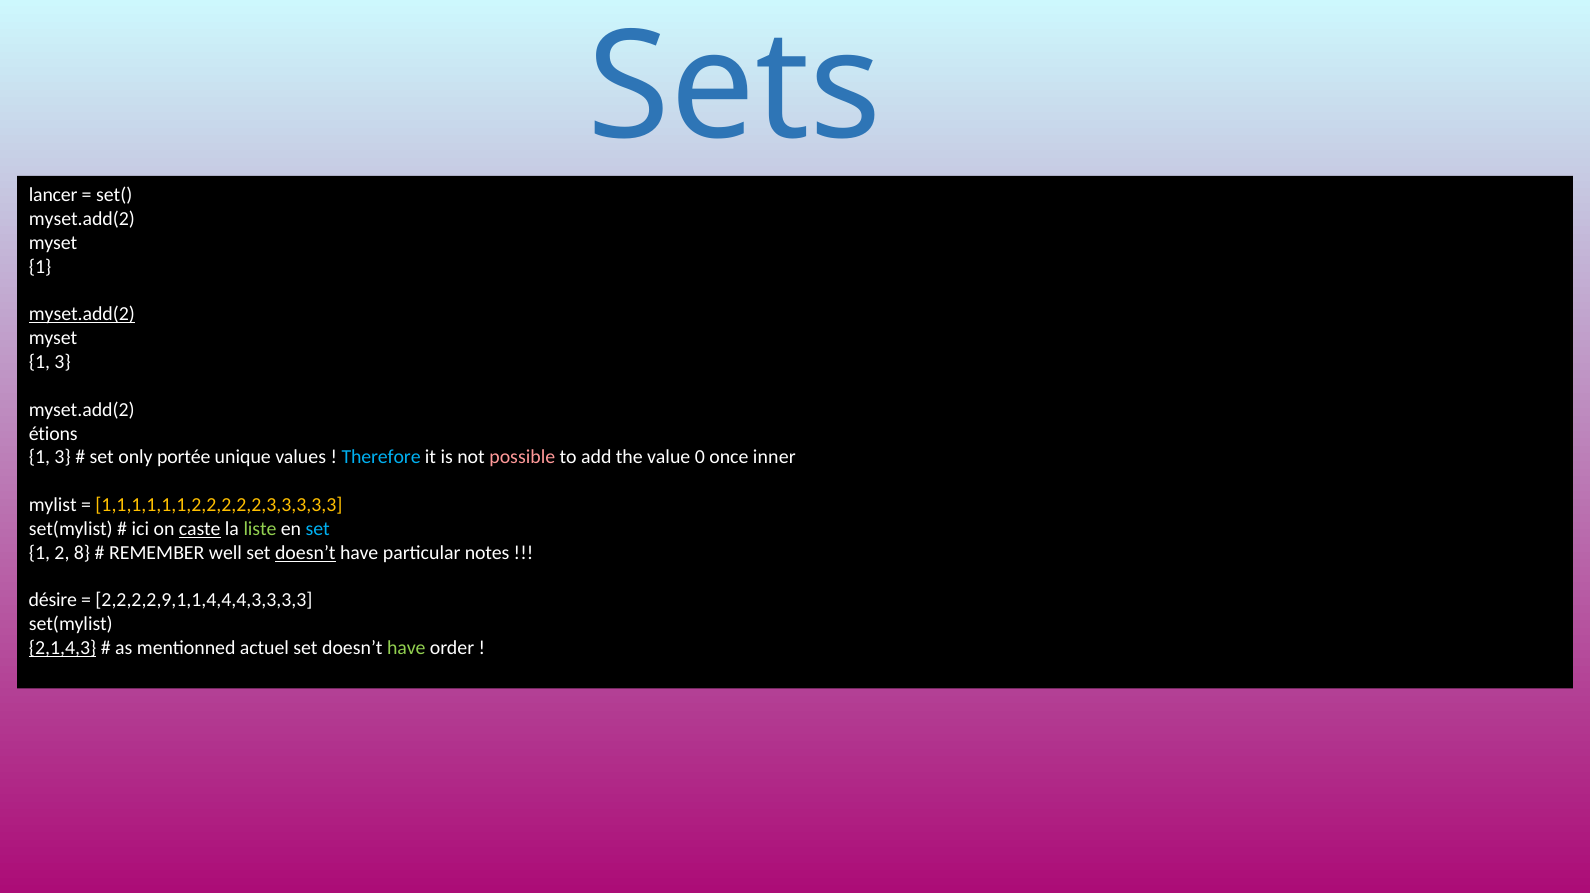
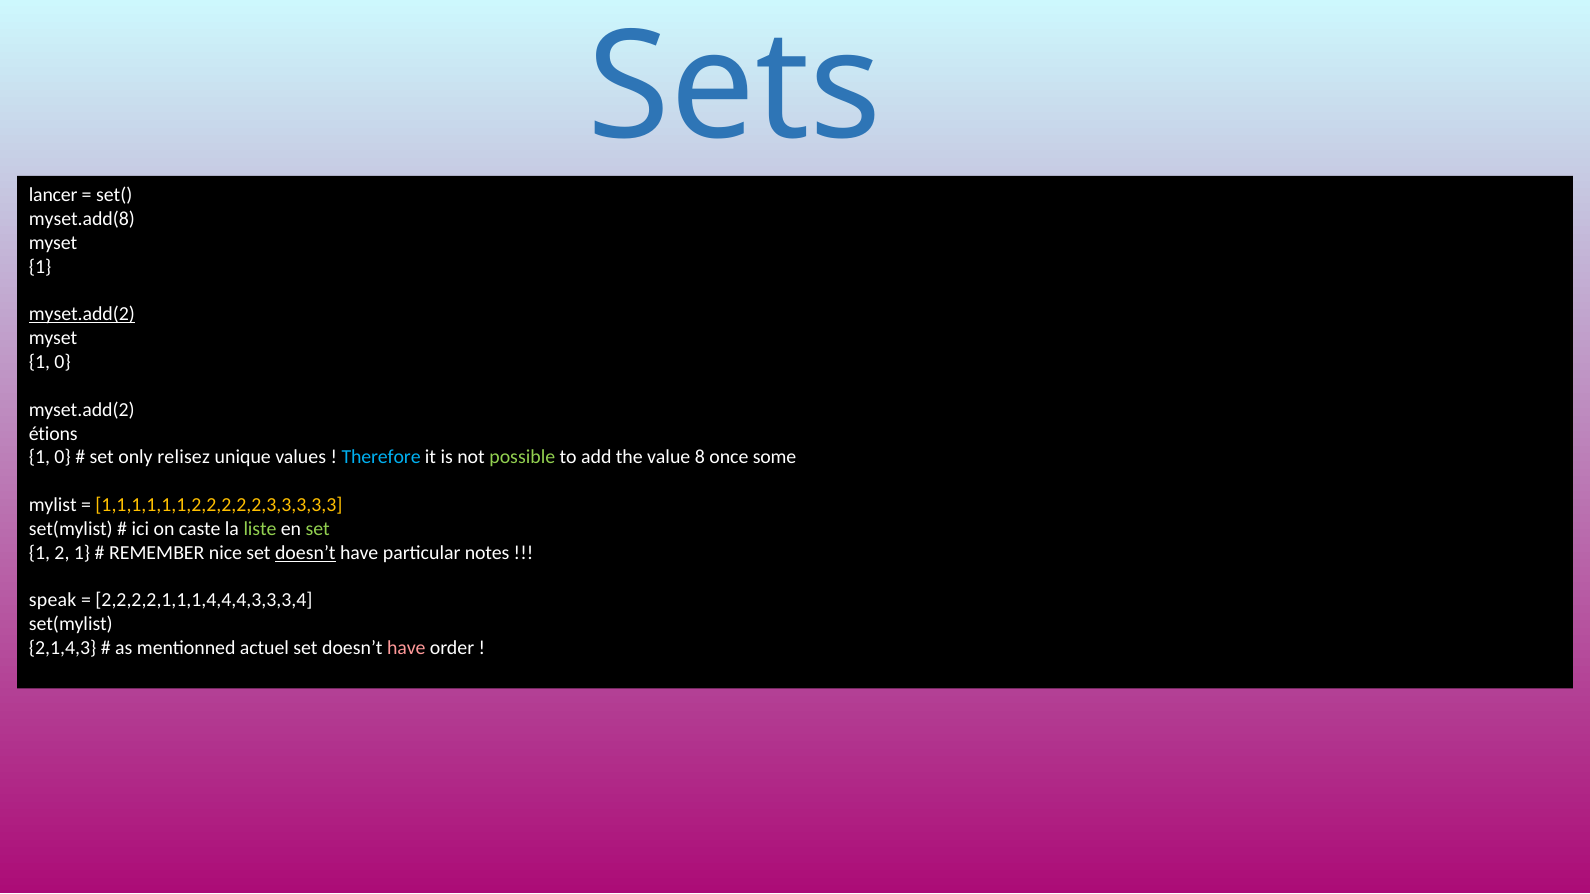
myset.add(2 at (82, 219): myset.add(2 -> myset.add(8
3 at (63, 362): 3 -> 0
3 at (63, 458): 3 -> 0
portée: portée -> relisez
possible colour: pink -> light green
0: 0 -> 8
inner: inner -> some
caste underline: present -> none
set at (318, 529) colour: light blue -> light green
2 8: 8 -> 1
well: well -> nice
désire: désire -> speak
2,2,2,2,9,1,1,4,4,4,3,3,3,3: 2,2,2,2,9,1,1,4,4,4,3,3,3,3 -> 2,2,2,2,1,1,1,4,4,4,3,3,3,4
2,1,4,3 underline: present -> none
have at (406, 648) colour: light green -> pink
